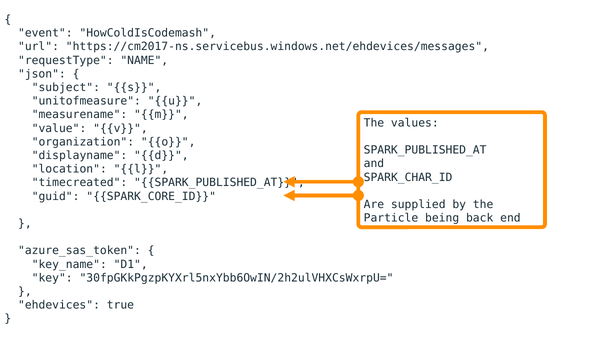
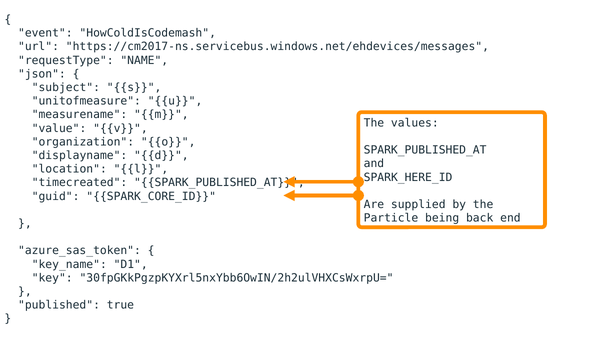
SPARK_CHAR_ID: SPARK_CHAR_ID -> SPARK_HERE_ID
ehdevices: ehdevices -> published
